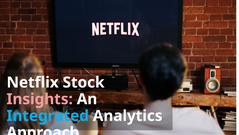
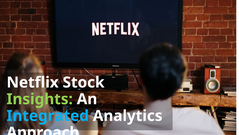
Insights colour: pink -> light green
